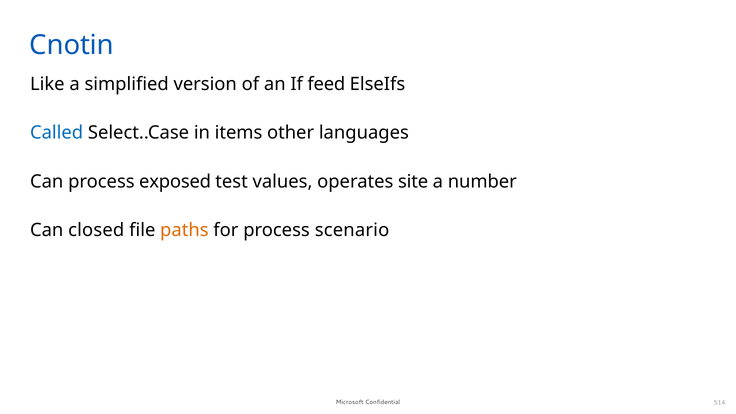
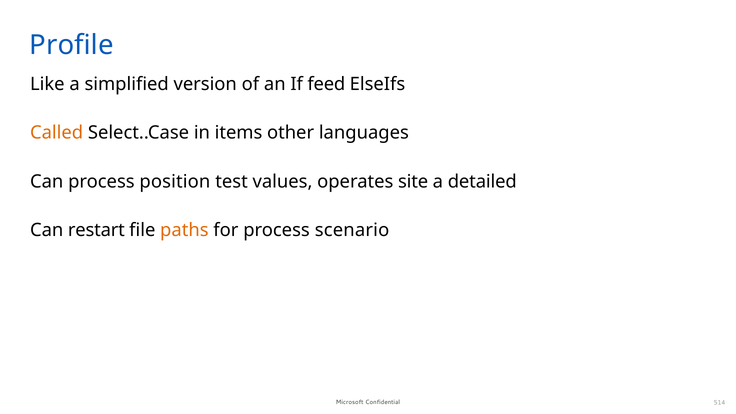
Cnotin: Cnotin -> Profile
Called colour: blue -> orange
exposed: exposed -> position
number: number -> detailed
closed: closed -> restart
